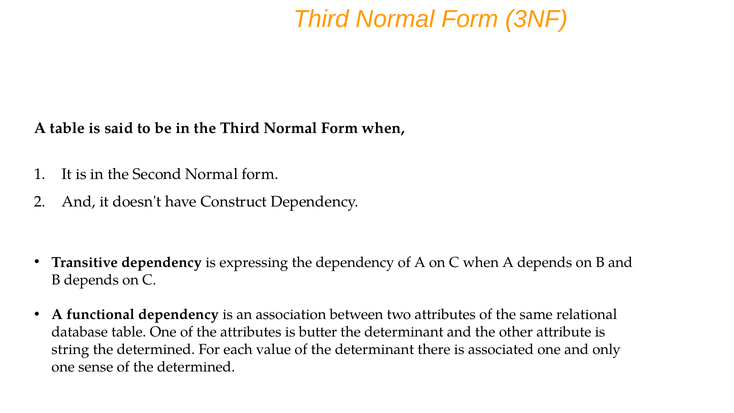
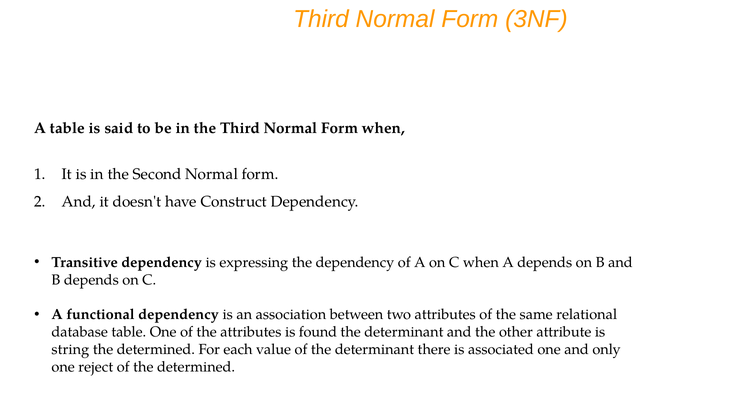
butter: butter -> found
sense: sense -> reject
